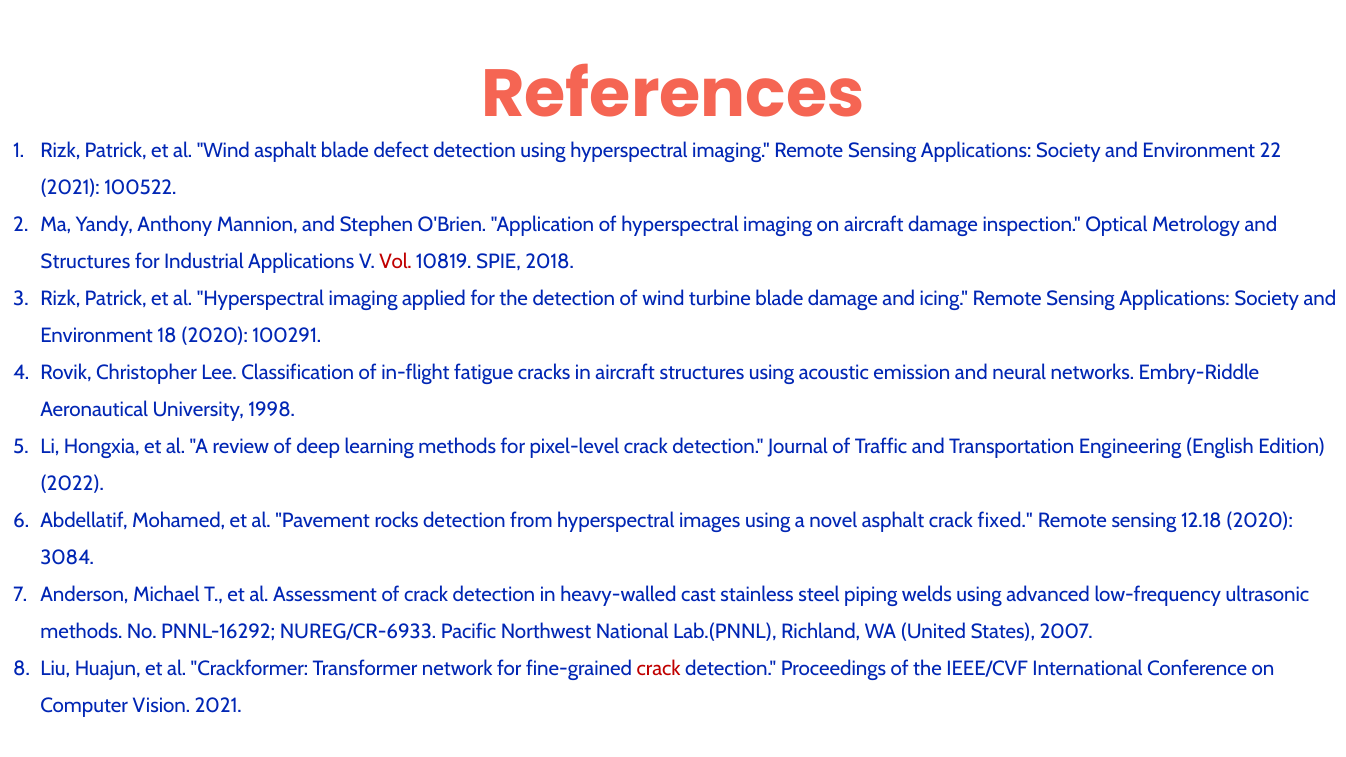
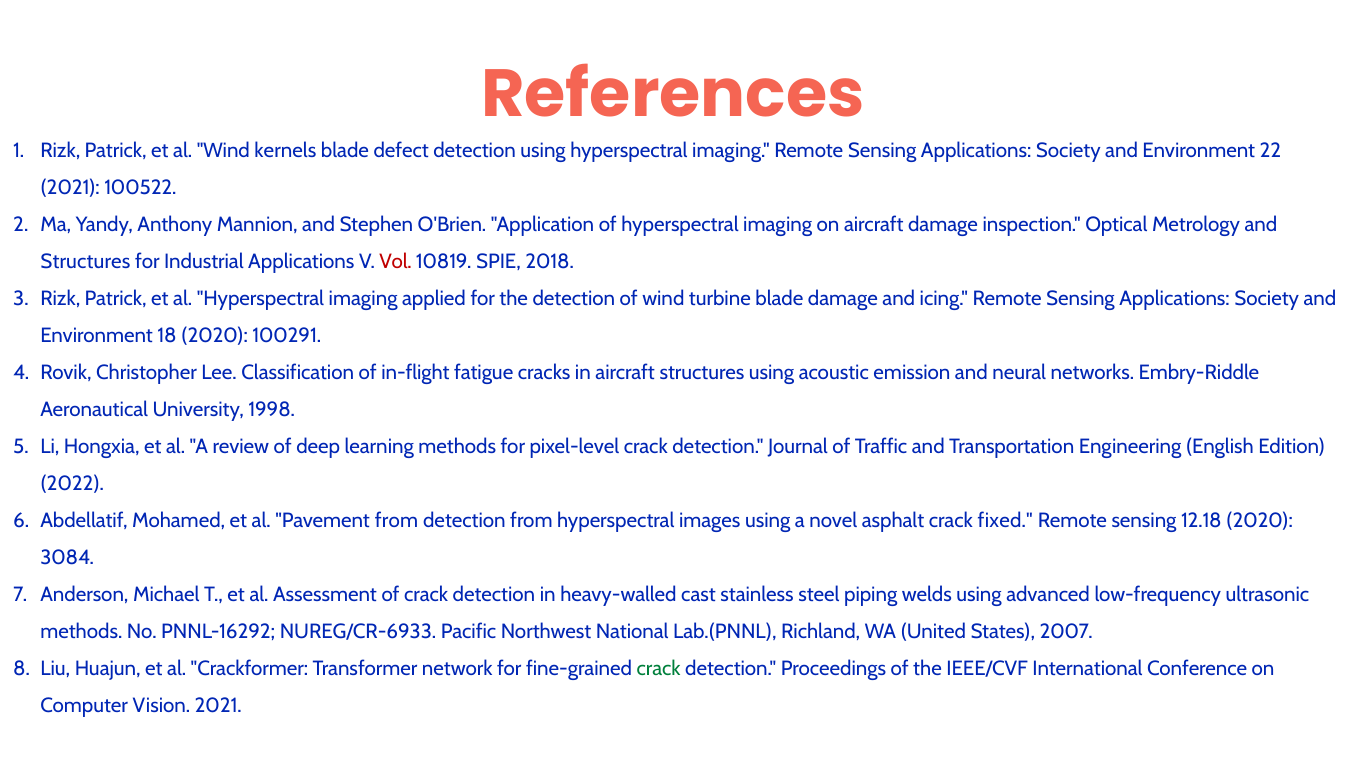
Wind asphalt: asphalt -> kernels
Pavement rocks: rocks -> from
crack at (659, 668) colour: red -> green
